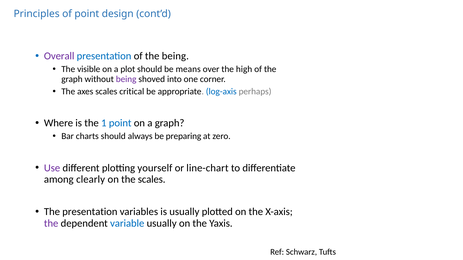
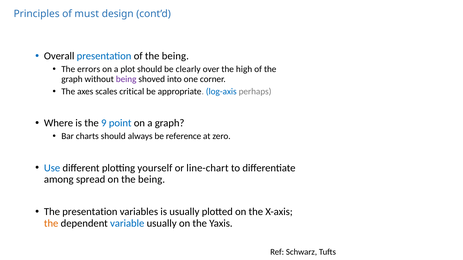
of point: point -> must
Overall colour: purple -> black
visible: visible -> errors
means: means -> clearly
1: 1 -> 9
preparing: preparing -> reference
Use colour: purple -> blue
clearly: clearly -> spread
on the scales: scales -> being
the at (51, 224) colour: purple -> orange
